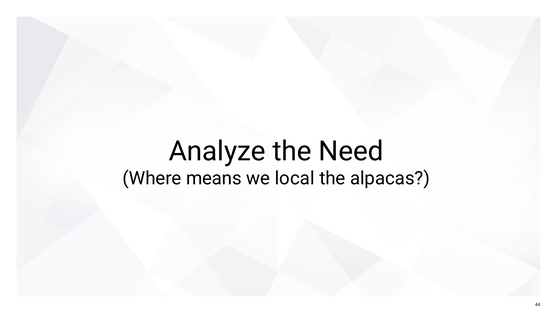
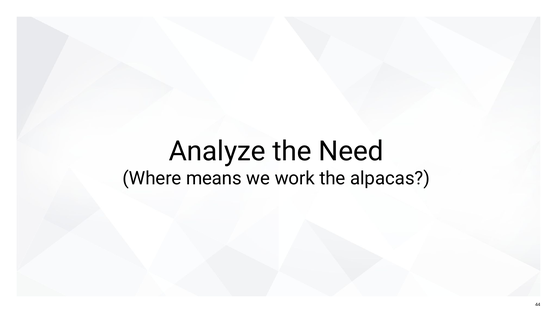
local: local -> work
